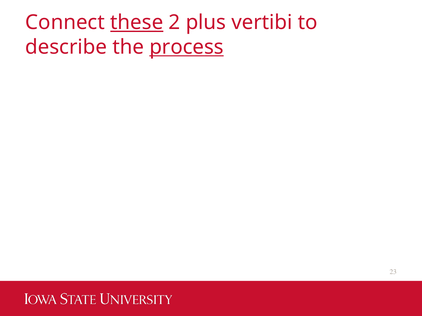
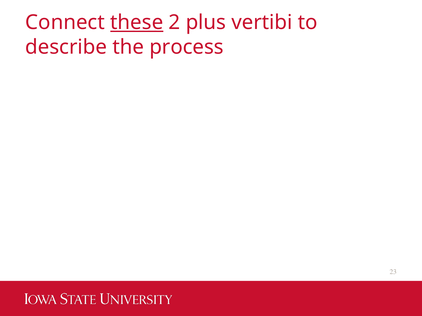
process underline: present -> none
